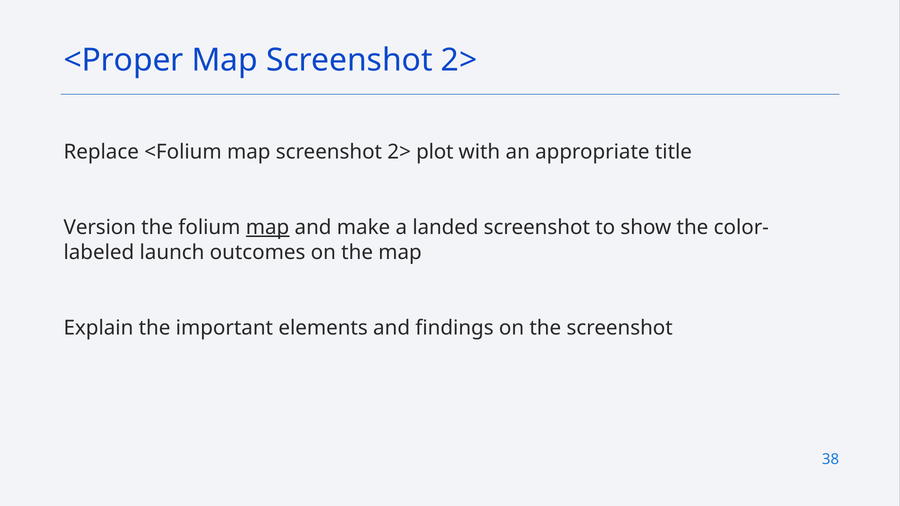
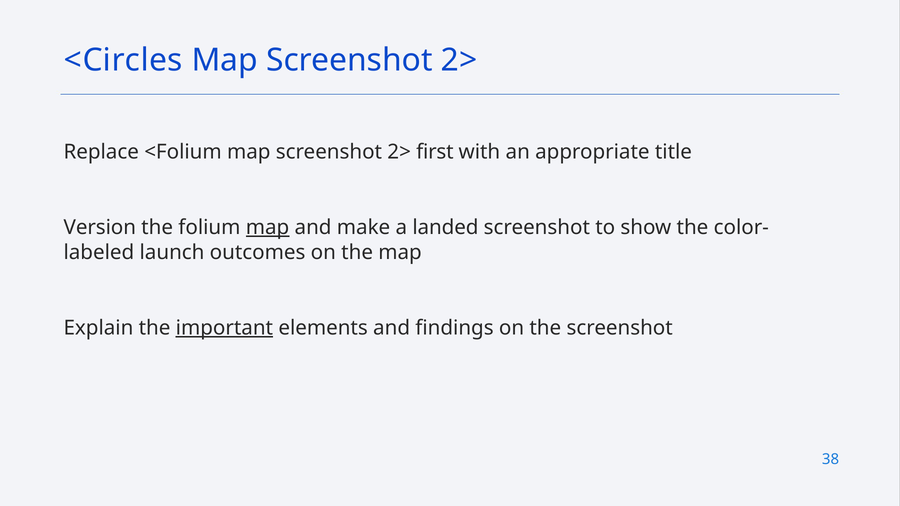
<Proper: <Proper -> <Circles
plot: plot -> first
important underline: none -> present
